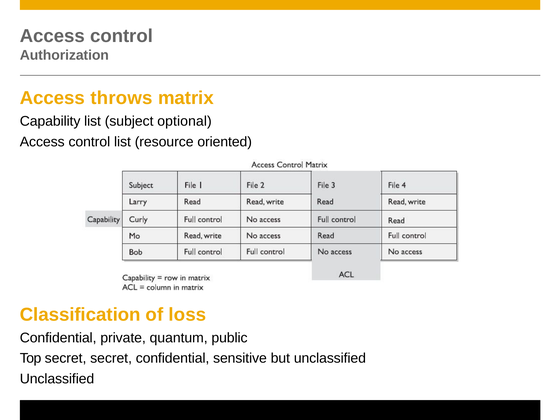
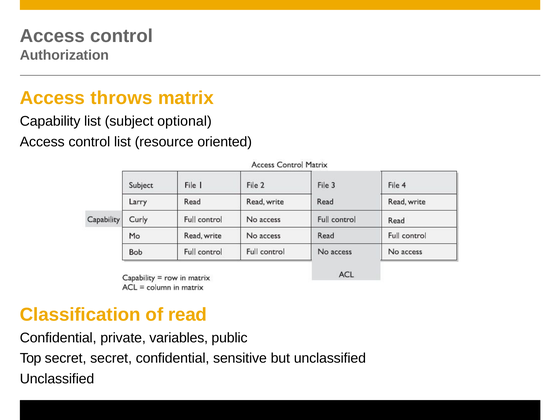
loss: loss -> read
quantum: quantum -> variables
